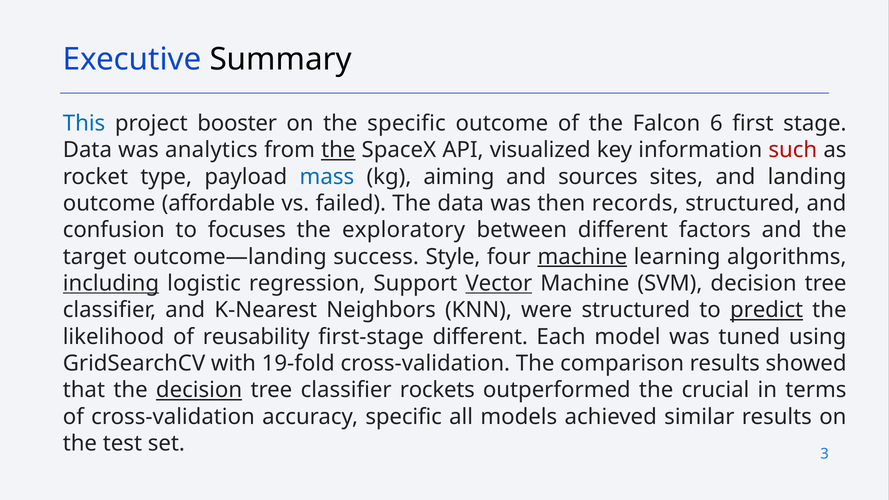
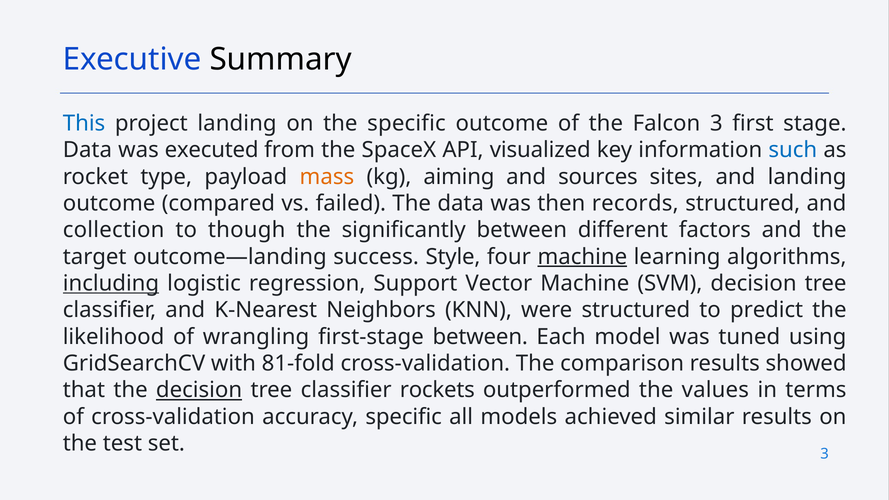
project booster: booster -> landing
Falcon 6: 6 -> 3
analytics: analytics -> executed
the at (338, 150) underline: present -> none
such colour: red -> blue
mass colour: blue -> orange
affordable: affordable -> compared
confusion: confusion -> collection
focuses: focuses -> though
exploratory: exploratory -> significantly
Vector underline: present -> none
predict underline: present -> none
reusability: reusability -> wrangling
first-stage different: different -> between
19-fold: 19-fold -> 81-fold
crucial: crucial -> values
